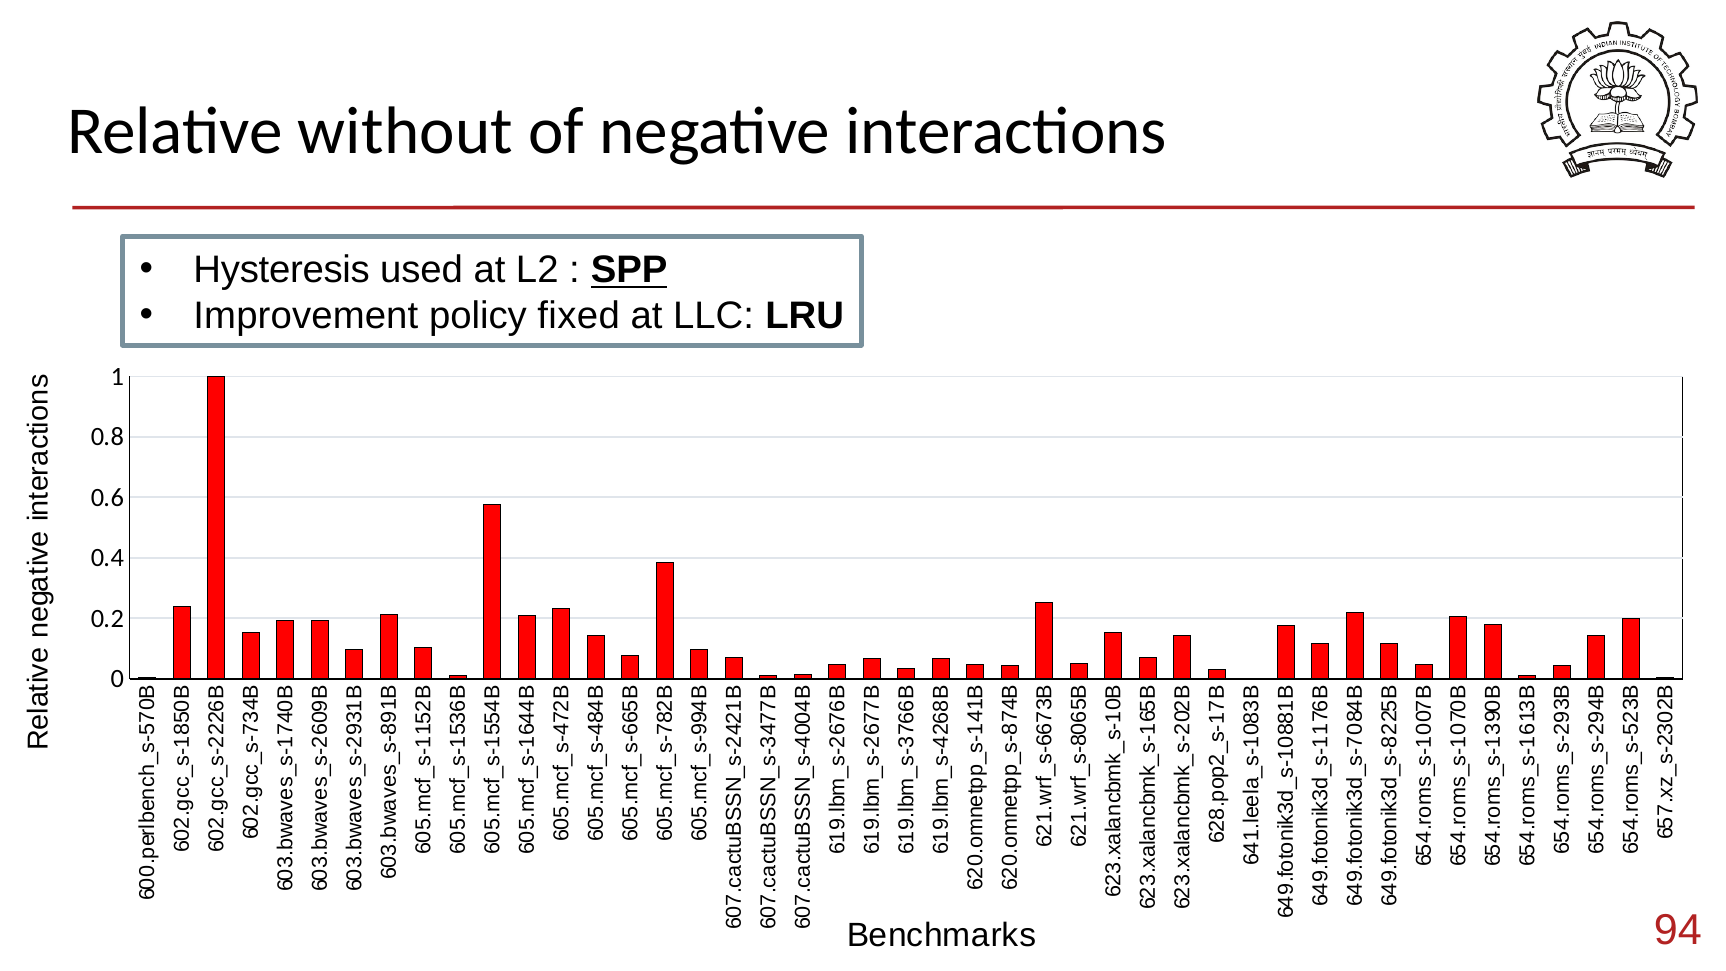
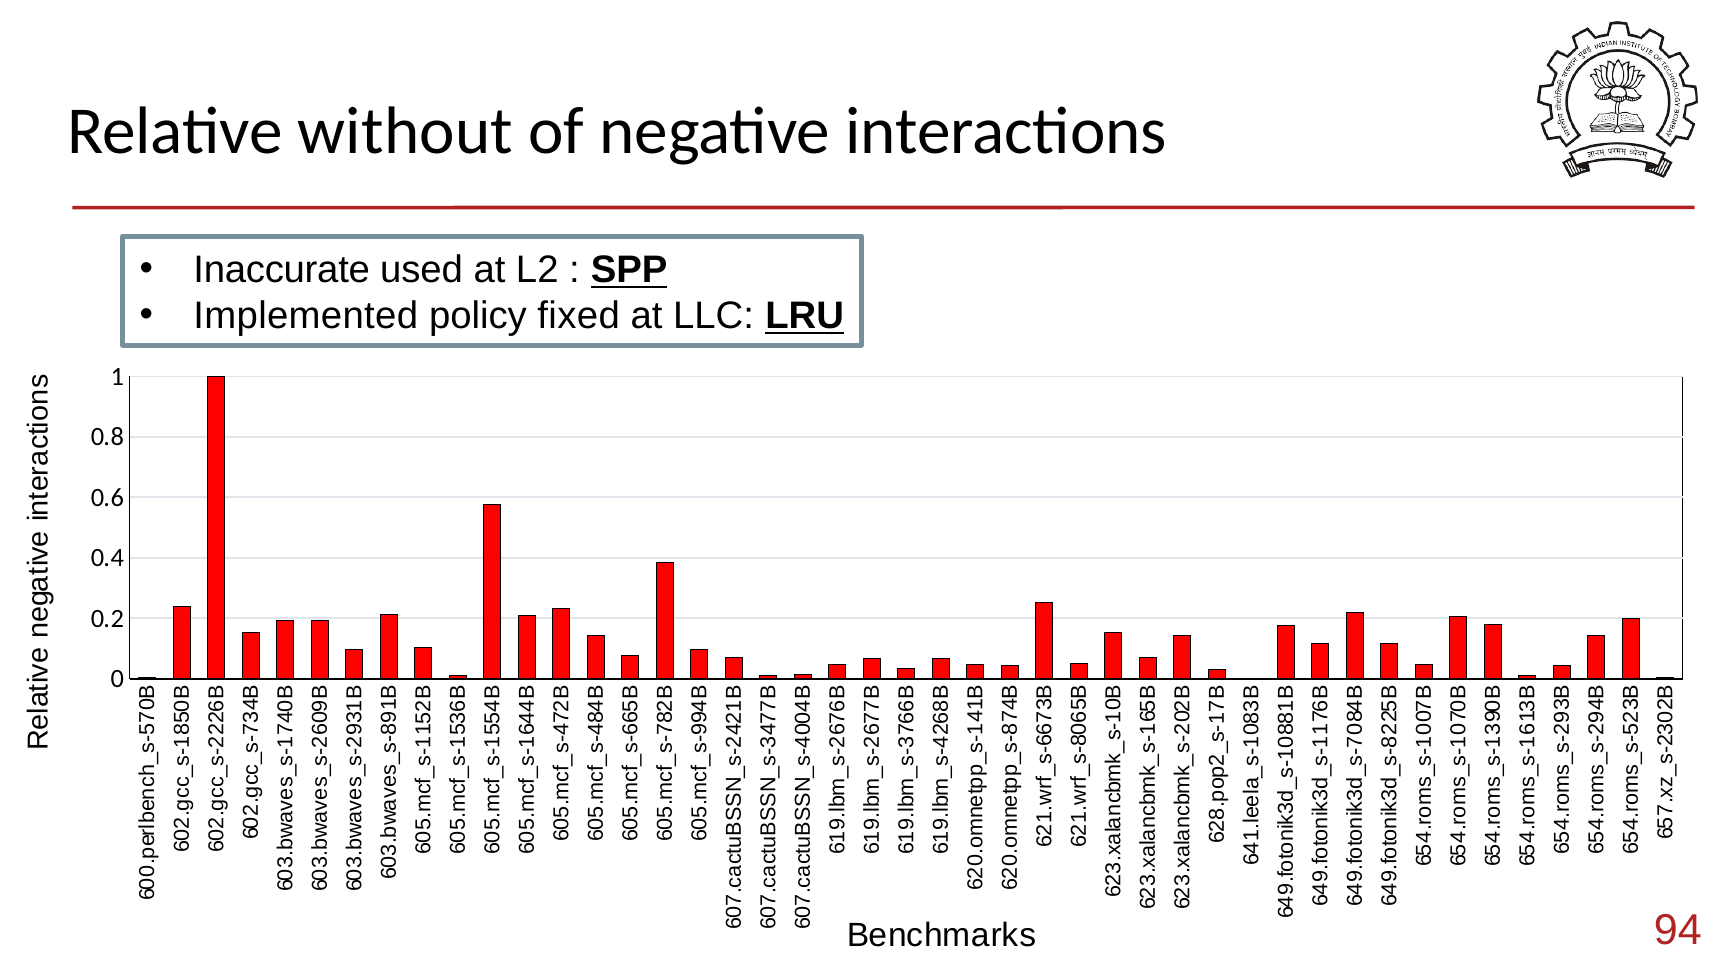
Hysteresis: Hysteresis -> Inaccurate
Improvement: Improvement -> Implemented
LRU underline: none -> present
